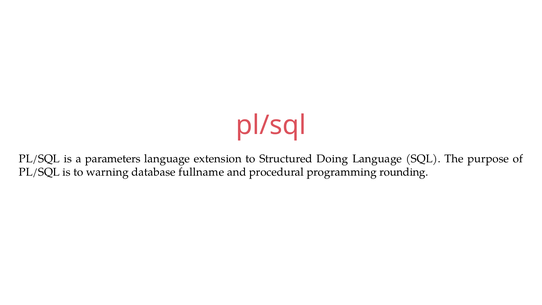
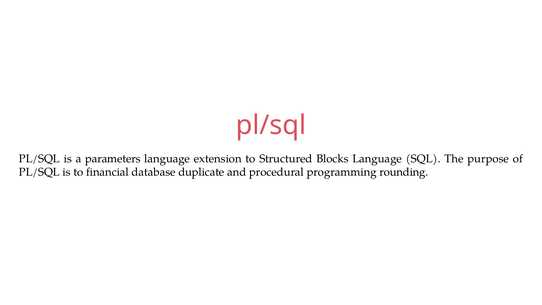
Doing: Doing -> Blocks
warning: warning -> financial
fullname: fullname -> duplicate
